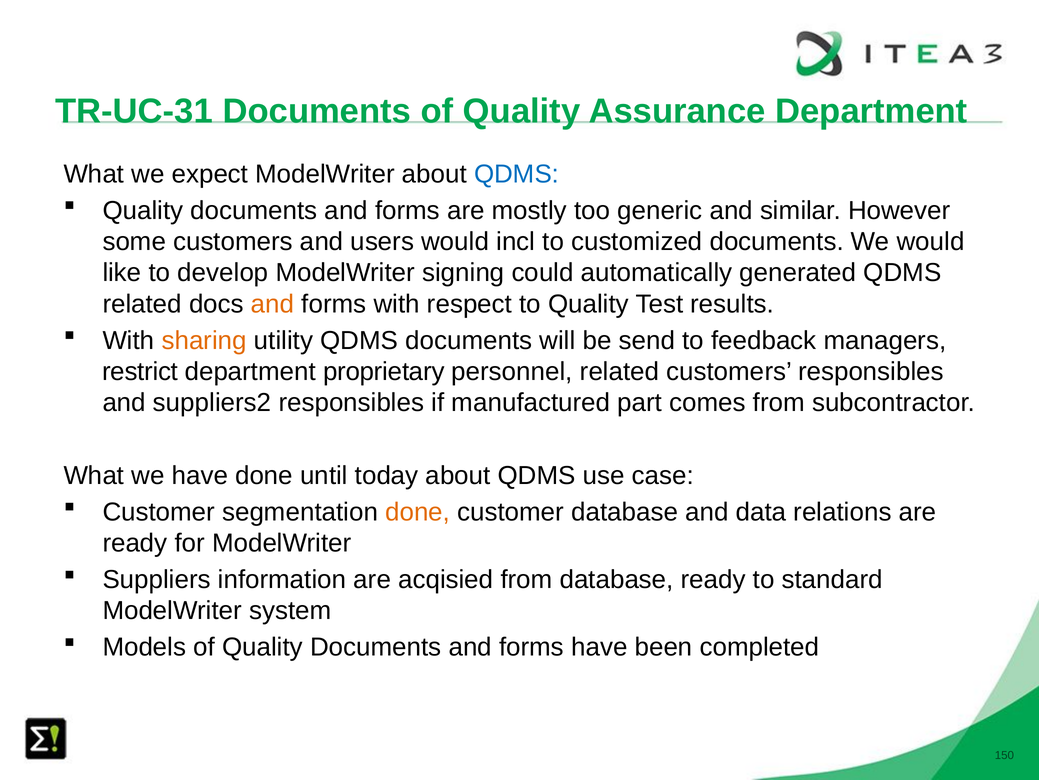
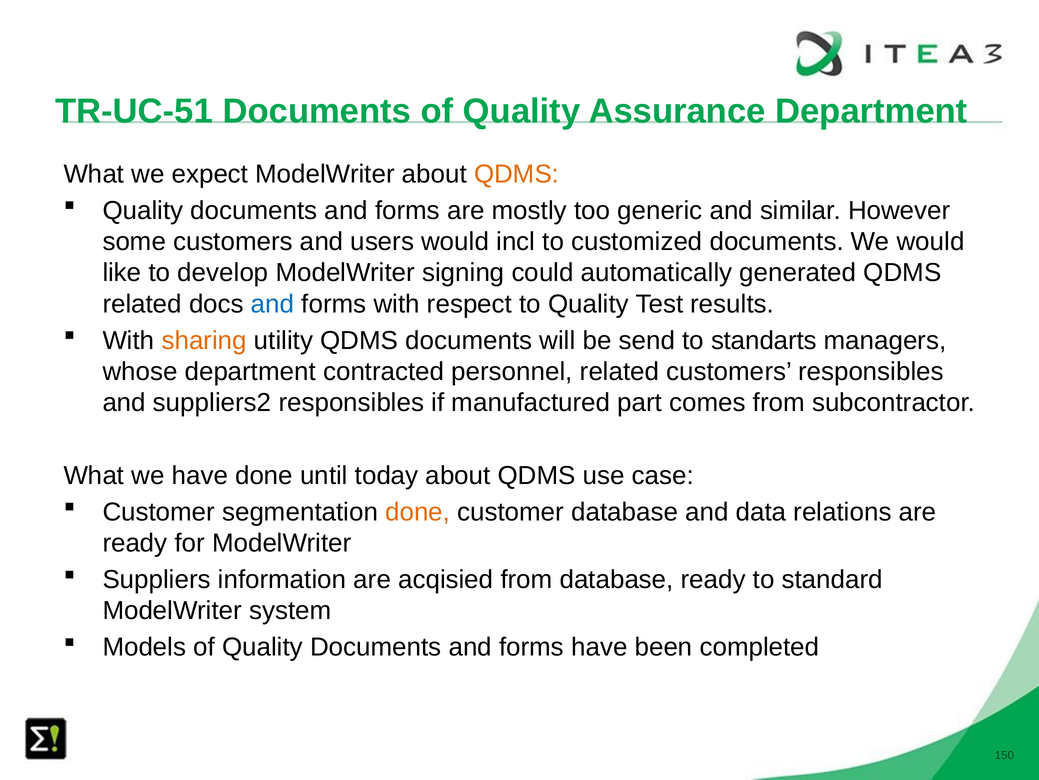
TR-UC-31: TR-UC-31 -> TR-UC-51
QDMS at (517, 174) colour: blue -> orange
and at (273, 304) colour: orange -> blue
feedback: feedback -> standarts
restrict: restrict -> whose
proprietary: proprietary -> contracted
